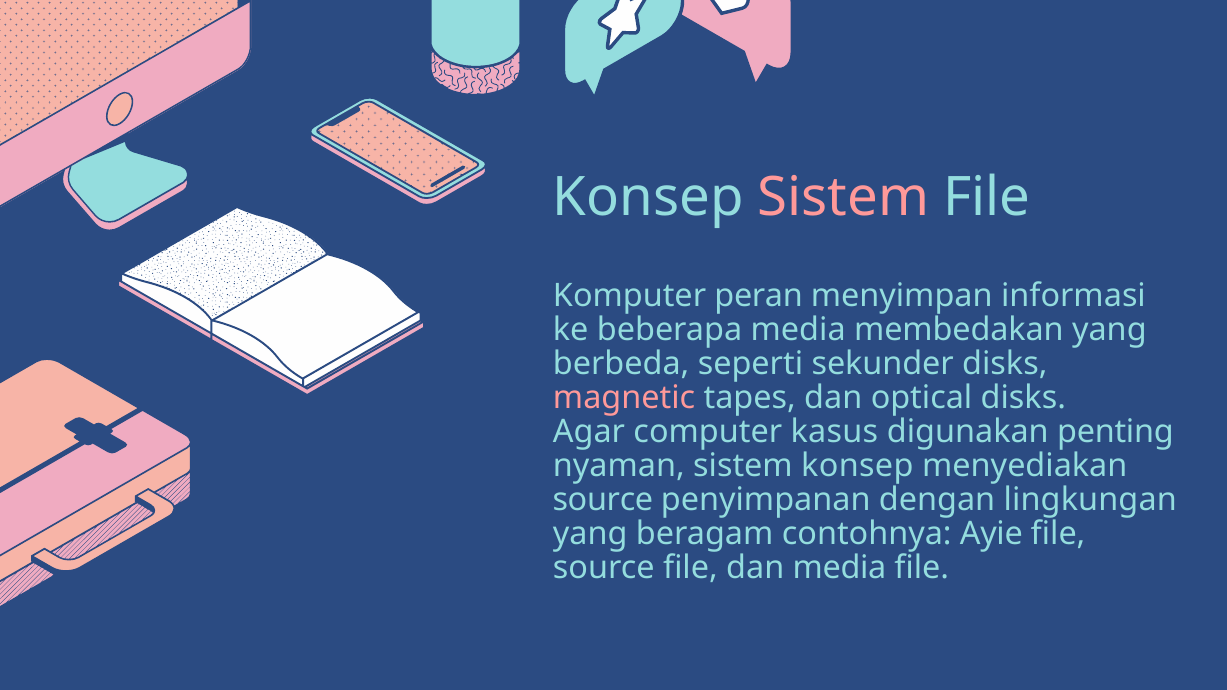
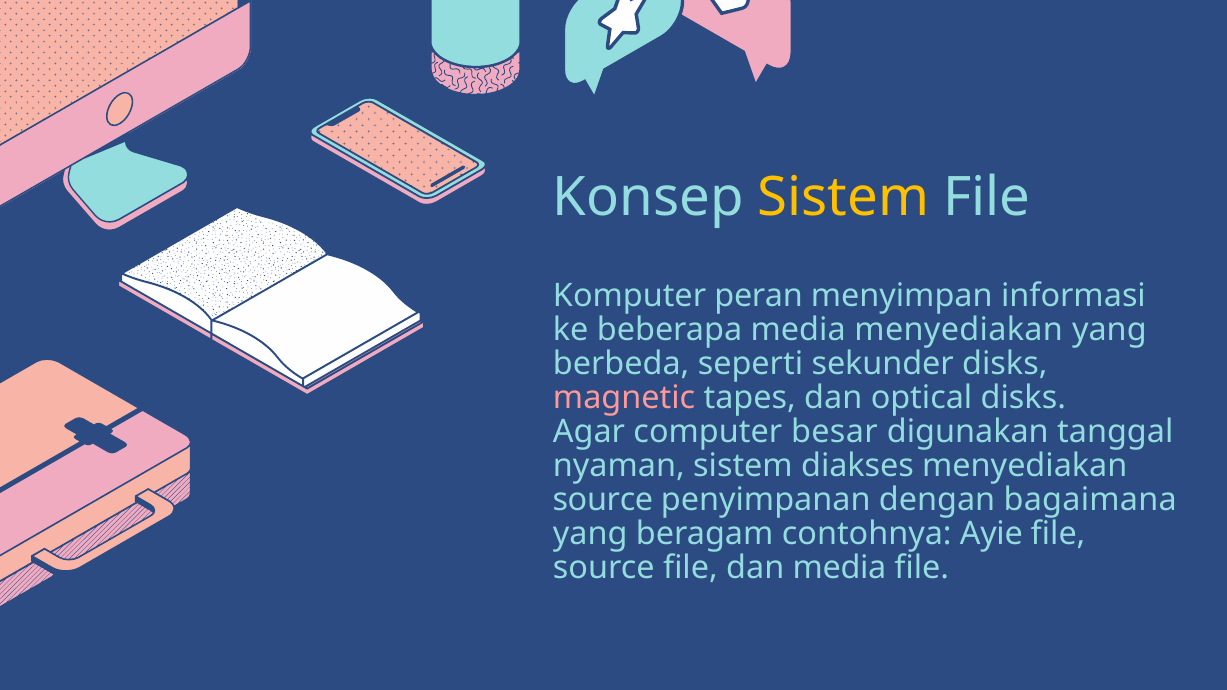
Sistem at (843, 197) colour: pink -> yellow
media membedakan: membedakan -> menyediakan
kasus: kasus -> besar
penting: penting -> tanggal
sistem konsep: konsep -> diakses
lingkungan: lingkungan -> bagaimana
